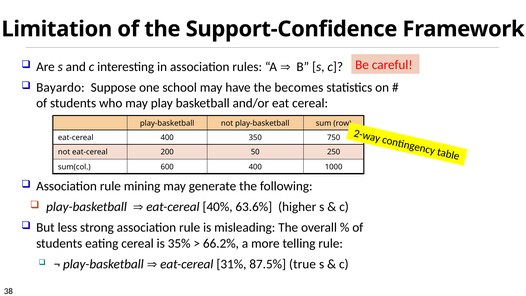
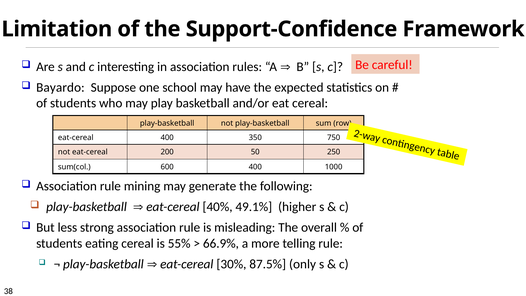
becomes: becomes -> expected
63.6%: 63.6% -> 49.1%
35%: 35% -> 55%
66.2%: 66.2% -> 66.9%
31%: 31% -> 30%
true: true -> only
